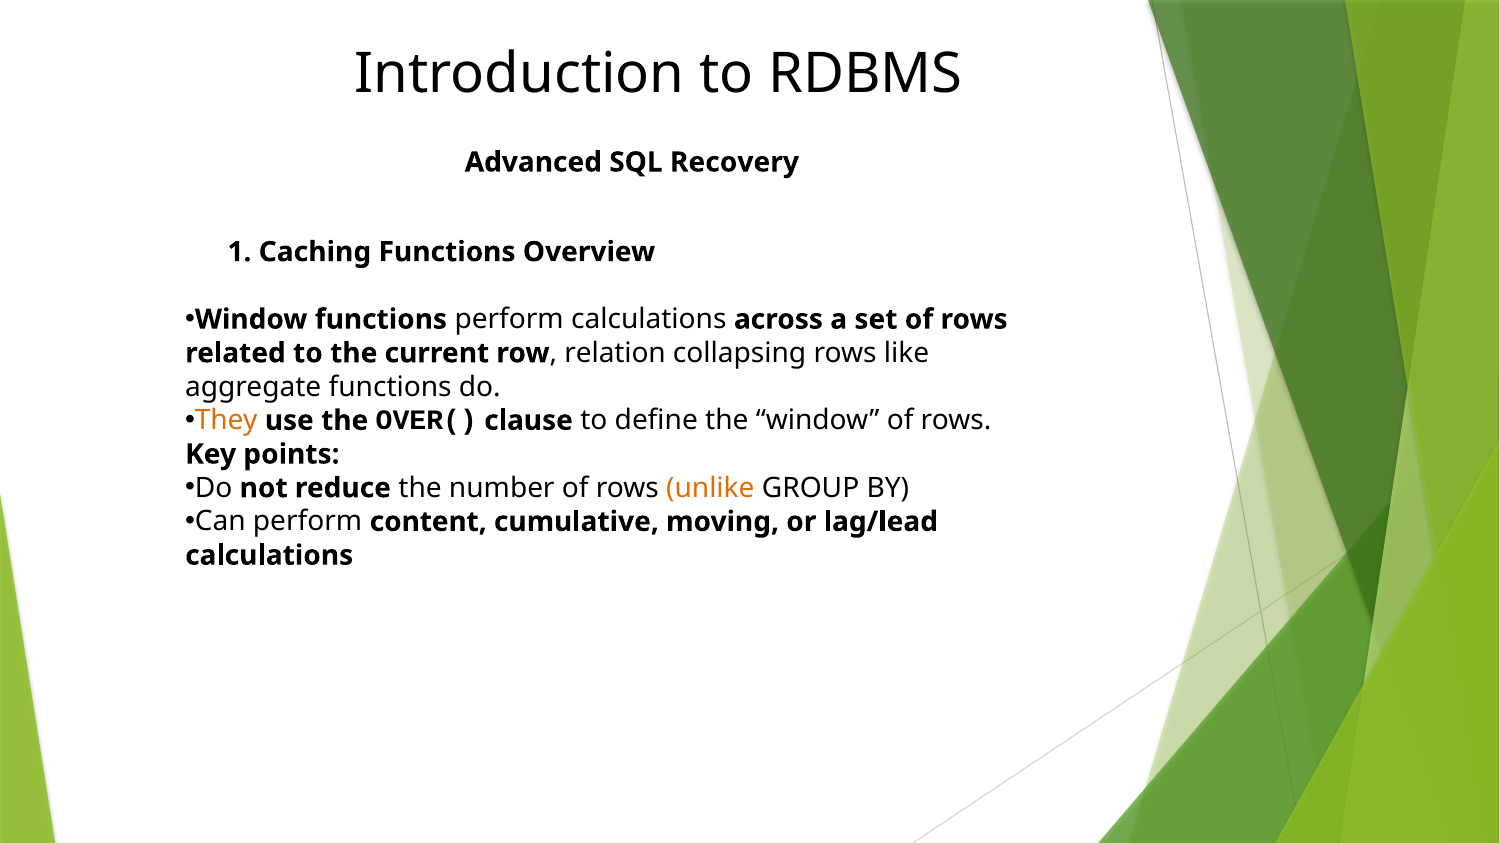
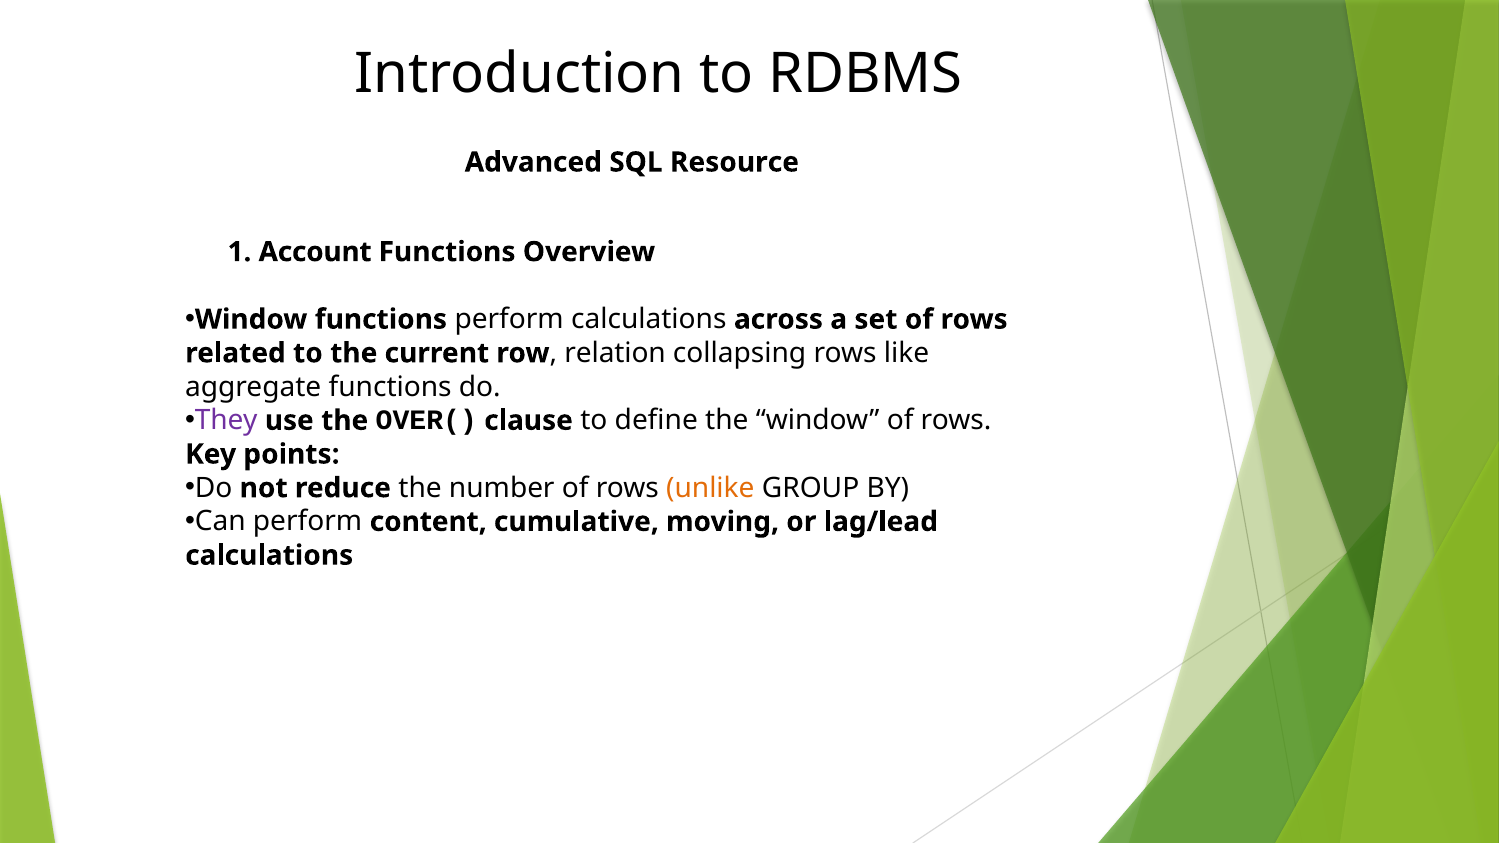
Recovery: Recovery -> Resource
Caching: Caching -> Account
They colour: orange -> purple
